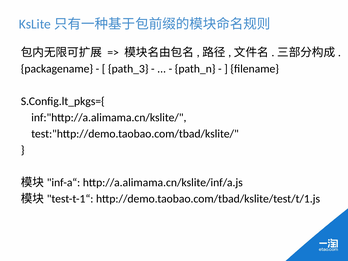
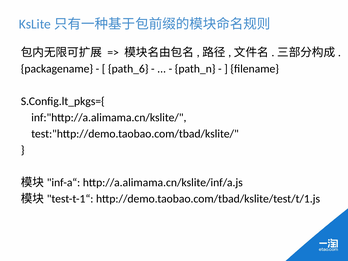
path_3: path_3 -> path_6
